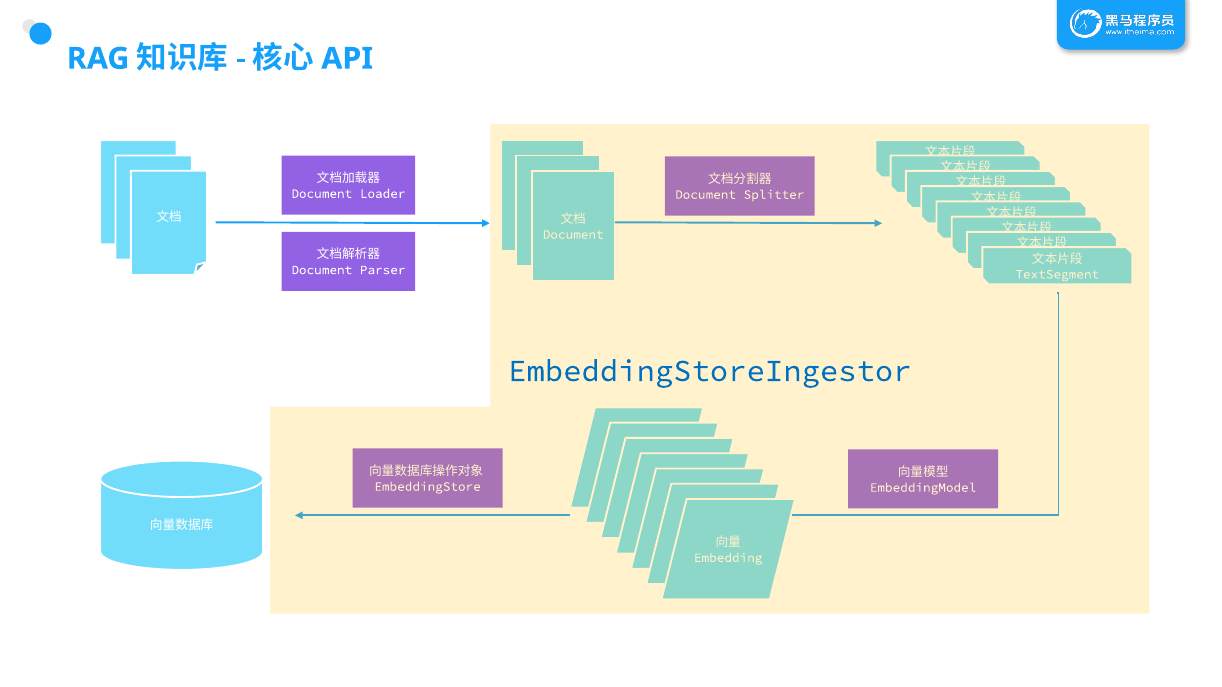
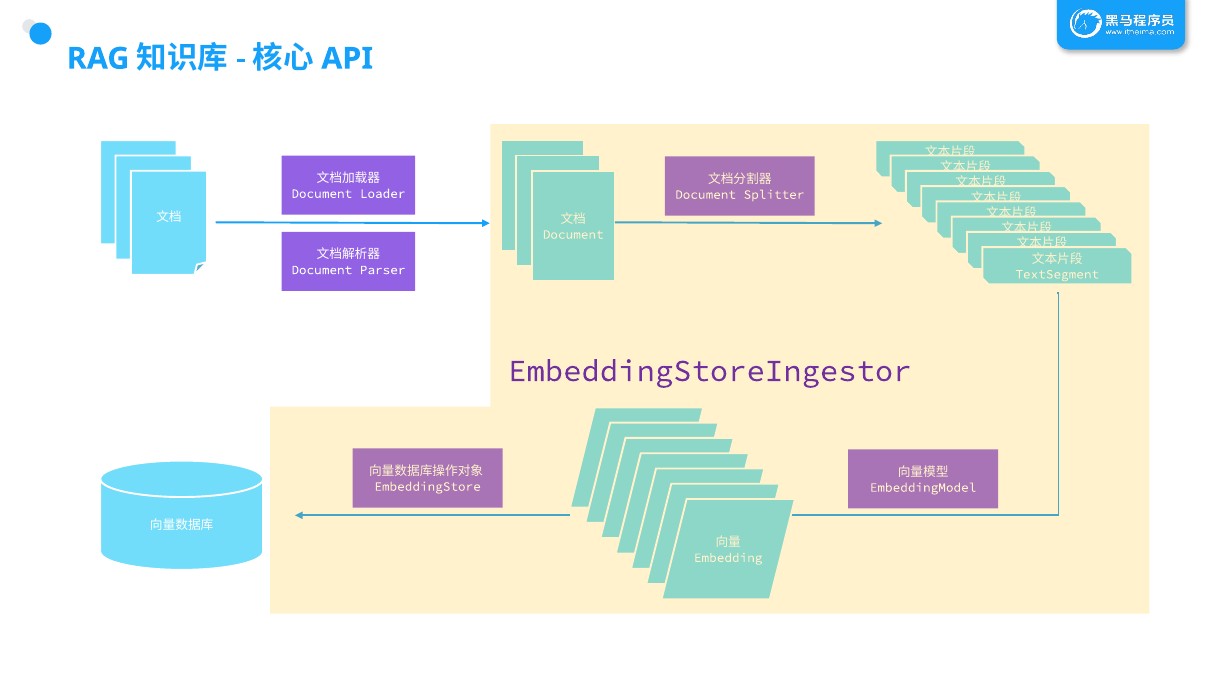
EmbeddingStoreIngestor colour: blue -> purple
